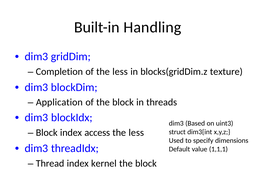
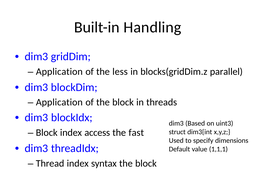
Completion at (59, 71): Completion -> Application
texture: texture -> parallel
less at (136, 132): less -> fast
kernel: kernel -> syntax
